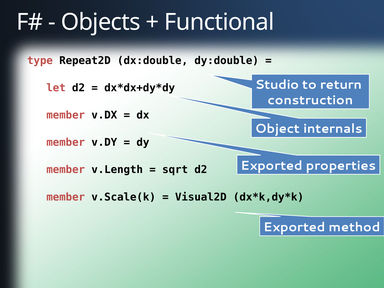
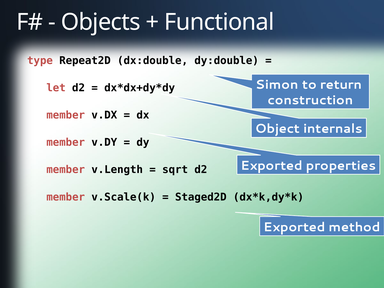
Studio: Studio -> Simon
Visual2D: Visual2D -> Staged2D
